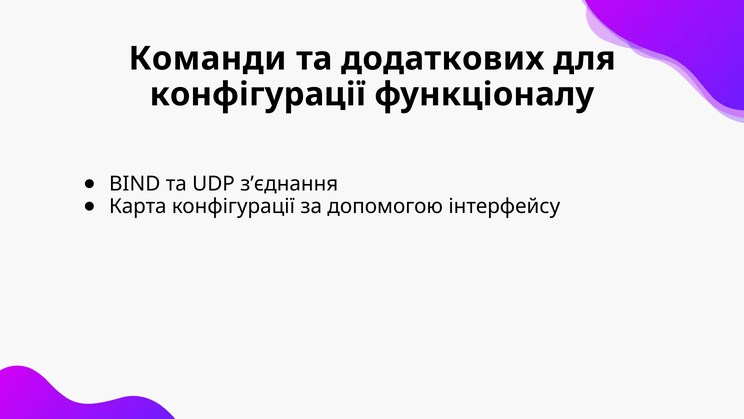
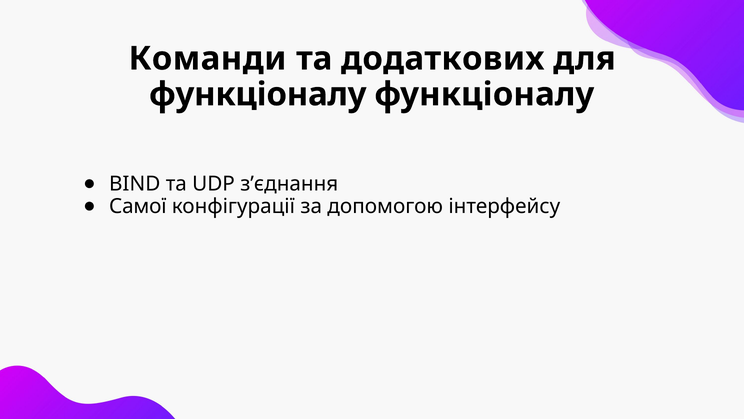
конфігурації at (258, 94): конфігурації -> функціоналу
Карта: Карта -> Самої
